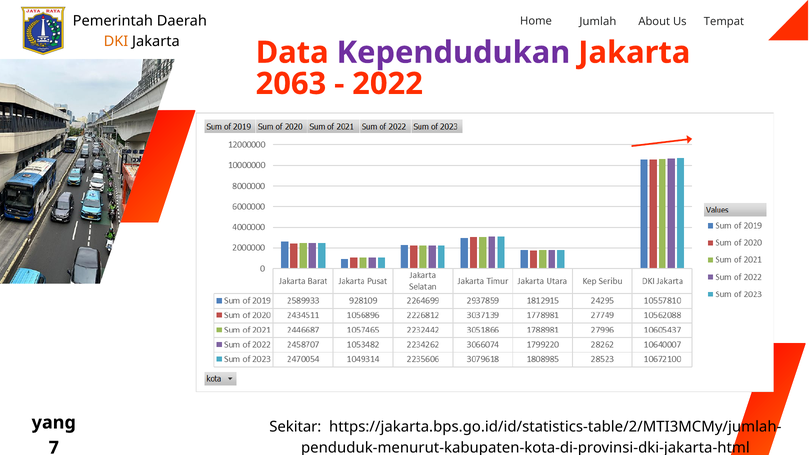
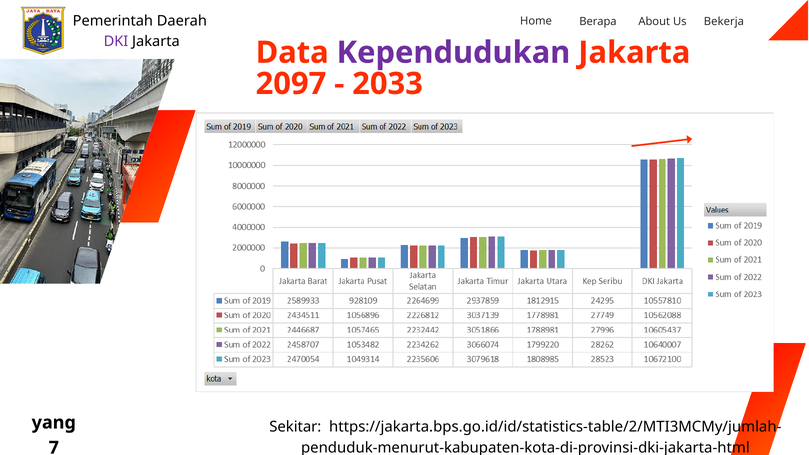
Jumlah: Jumlah -> Berapa
Tempat: Tempat -> Bekerja
DKI colour: orange -> purple
2063: 2063 -> 2097
2022: 2022 -> 2033
